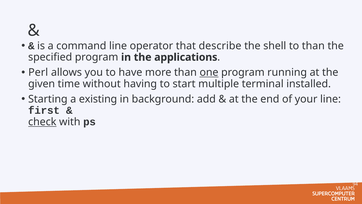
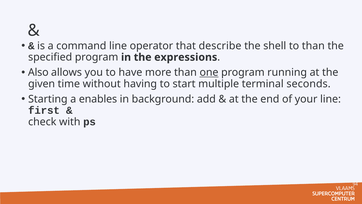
applications: applications -> expressions
Perl: Perl -> Also
installed: installed -> seconds
existing: existing -> enables
check underline: present -> none
